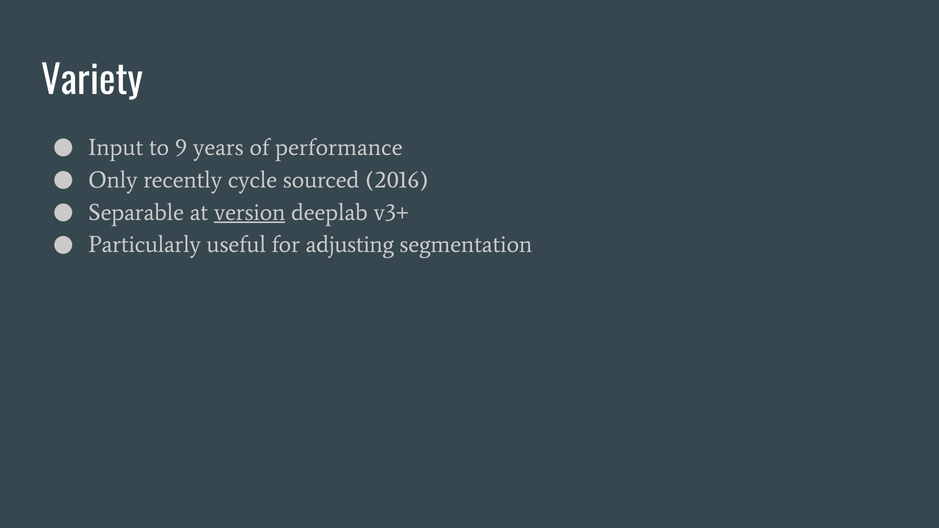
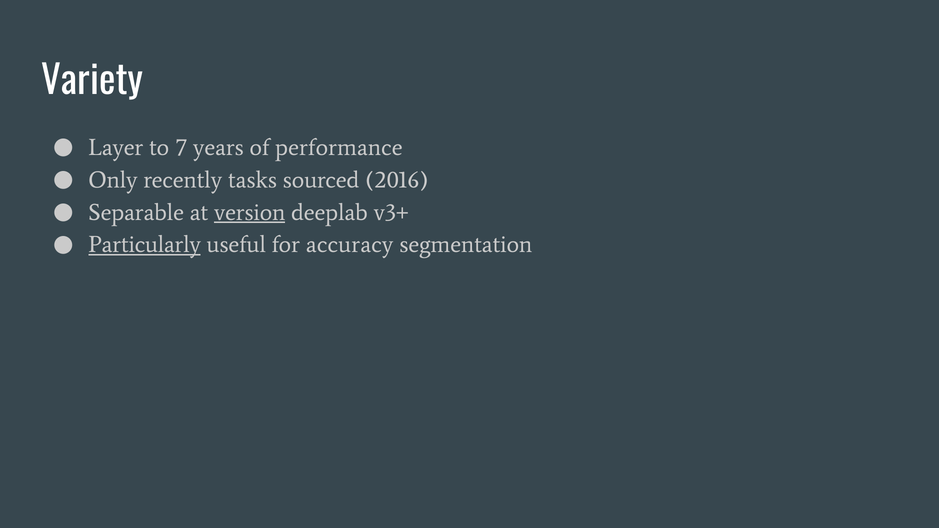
Input: Input -> Layer
9: 9 -> 7
cycle: cycle -> tasks
Particularly underline: none -> present
adjusting: adjusting -> accuracy
